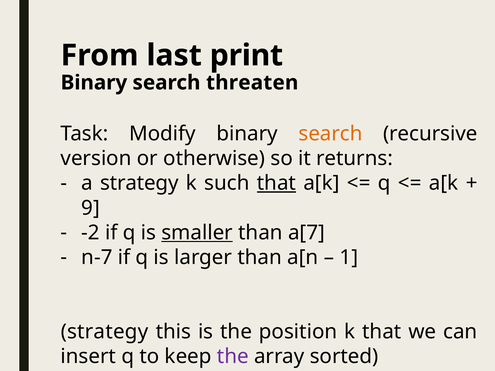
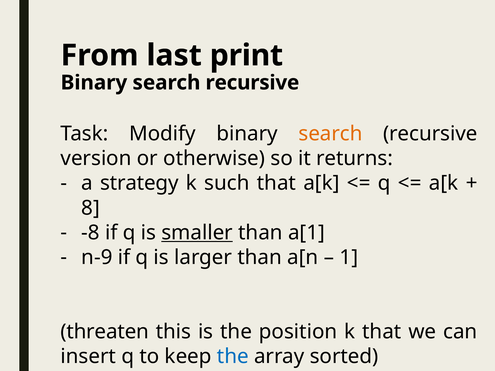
threaten at (252, 83): threaten -> recursive
that at (276, 183) underline: present -> none
9: 9 -> 8
-2: -2 -> -8
a[7: a[7 -> a[1
n-7: n-7 -> n-9
strategy at (104, 332): strategy -> threaten
the at (233, 357) colour: purple -> blue
